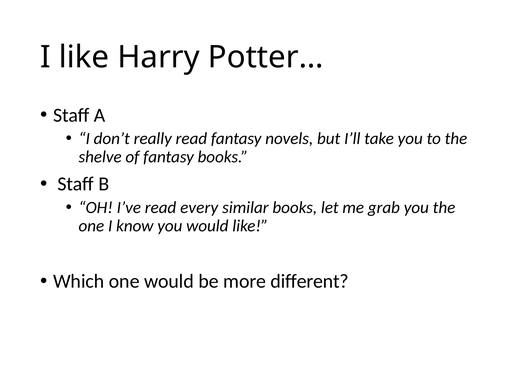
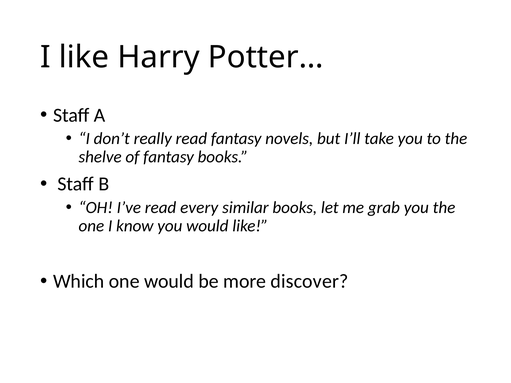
different: different -> discover
